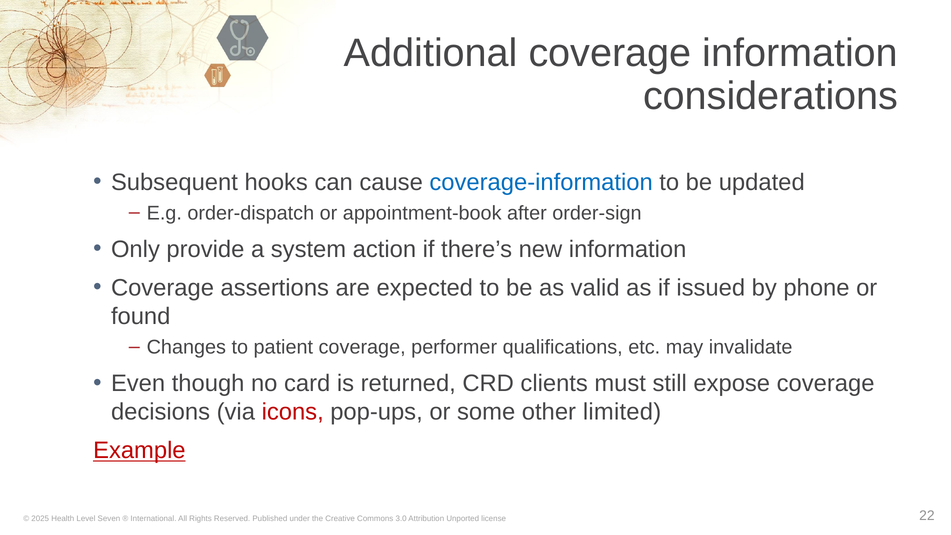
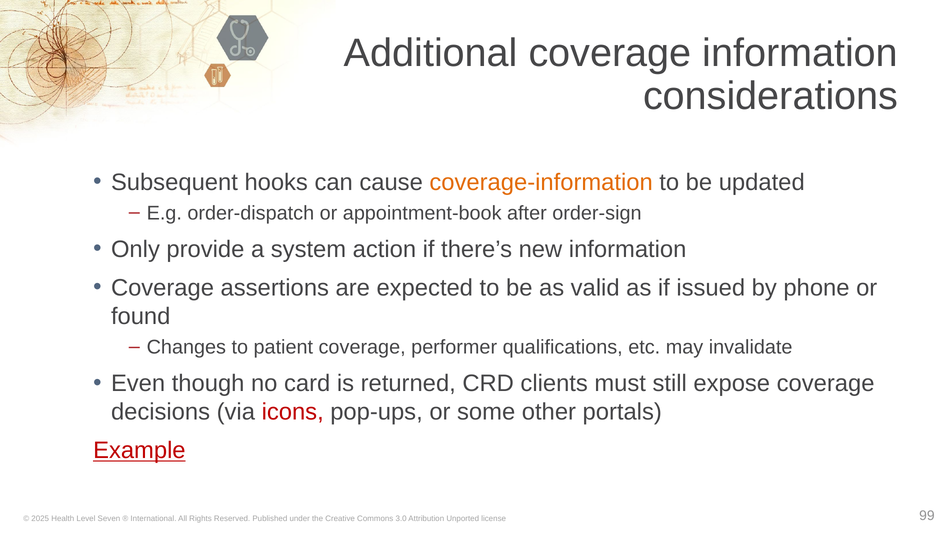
coverage-information colour: blue -> orange
limited: limited -> portals
22: 22 -> 99
